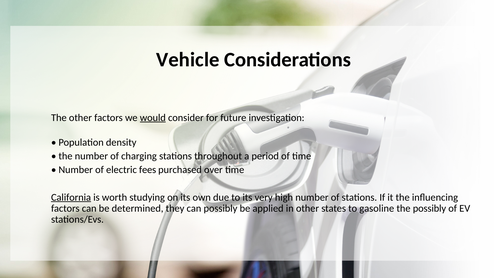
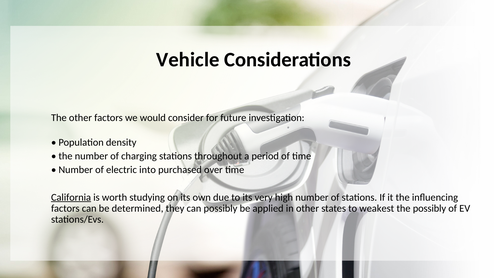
would underline: present -> none
fees: fees -> into
gasoline: gasoline -> weakest
